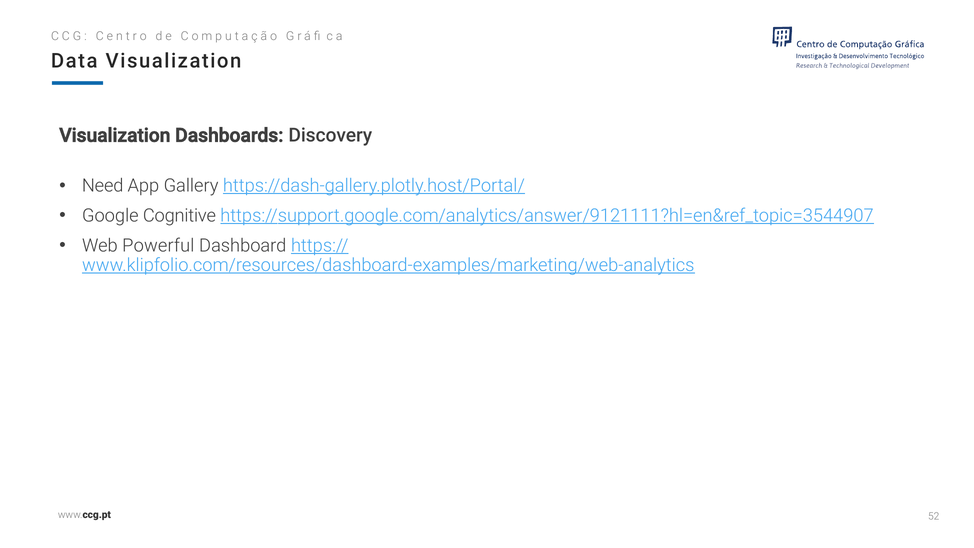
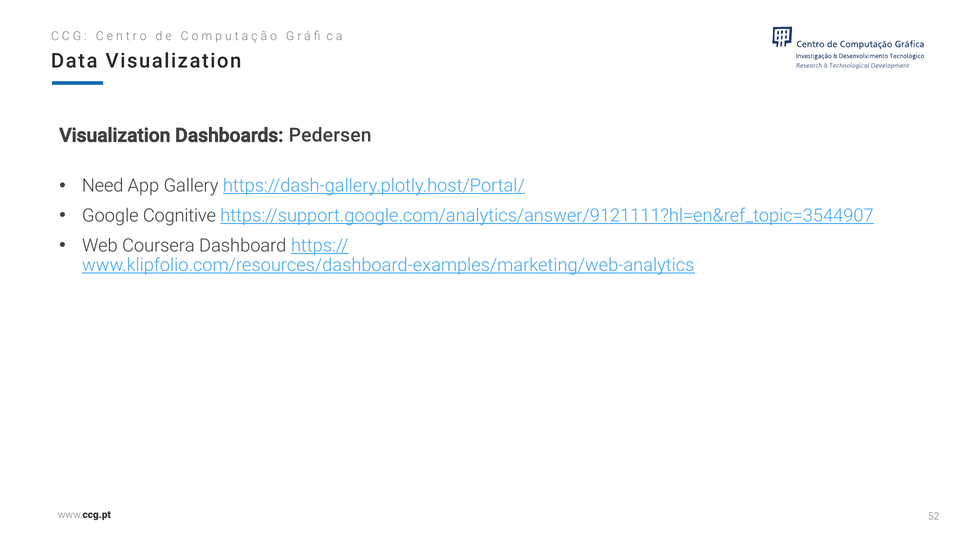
Discovery: Discovery -> Pedersen
Powerful: Powerful -> Coursera
